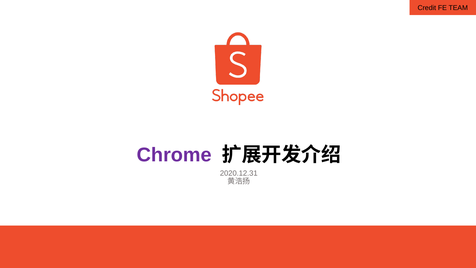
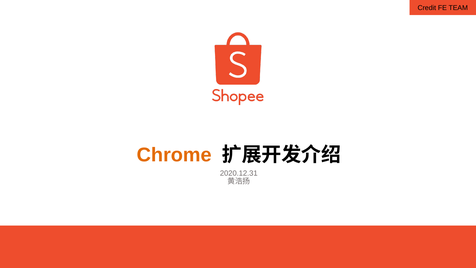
Chrome colour: purple -> orange
